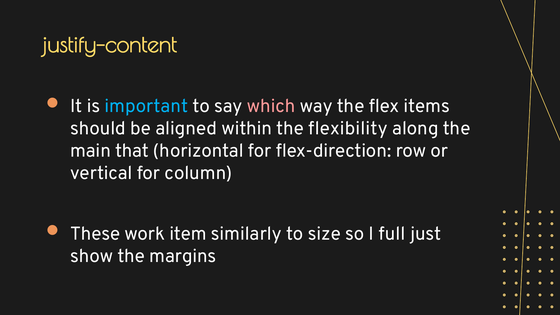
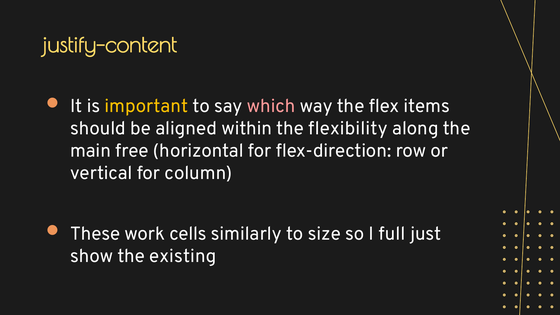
important colour: light blue -> yellow
that: that -> free
item: item -> cells
margins: margins -> existing
